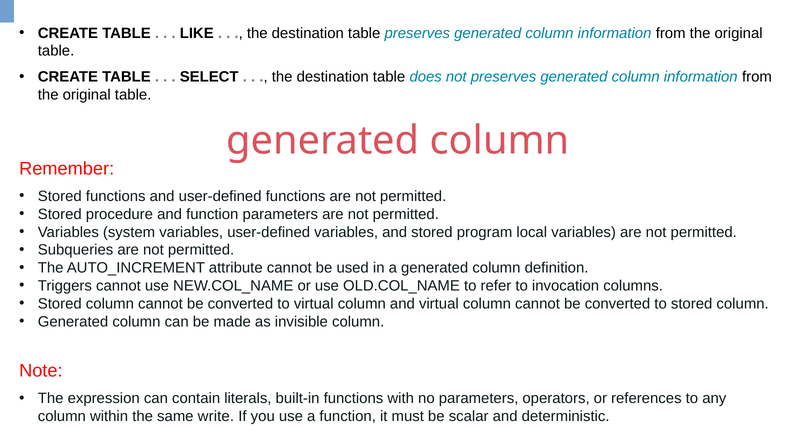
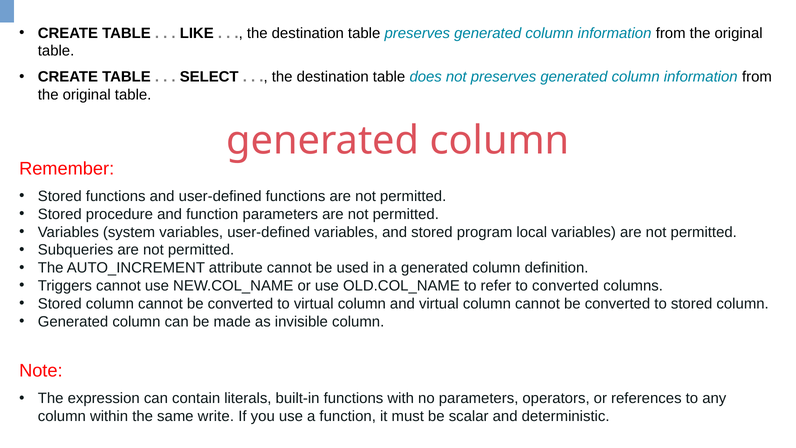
to invocation: invocation -> converted
